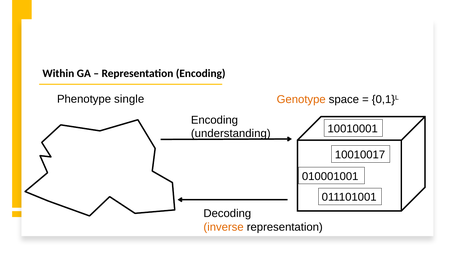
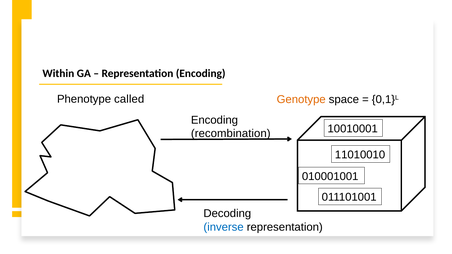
single: single -> called
understanding: understanding -> recombination
10010017: 10010017 -> 11010010
inverse colour: orange -> blue
